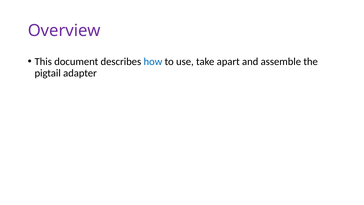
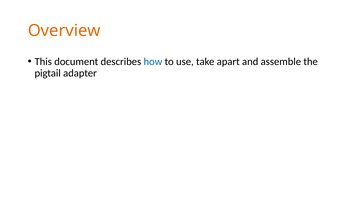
Overview colour: purple -> orange
